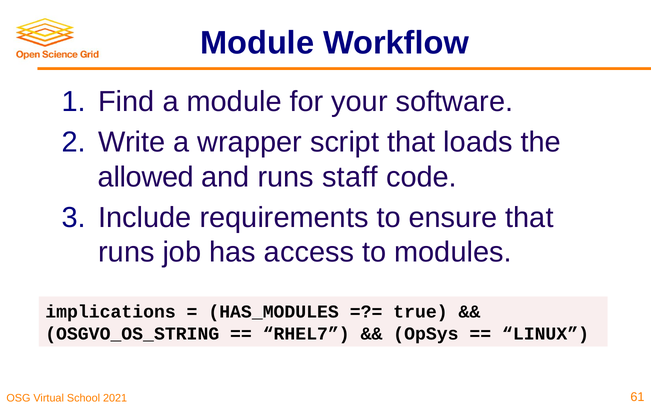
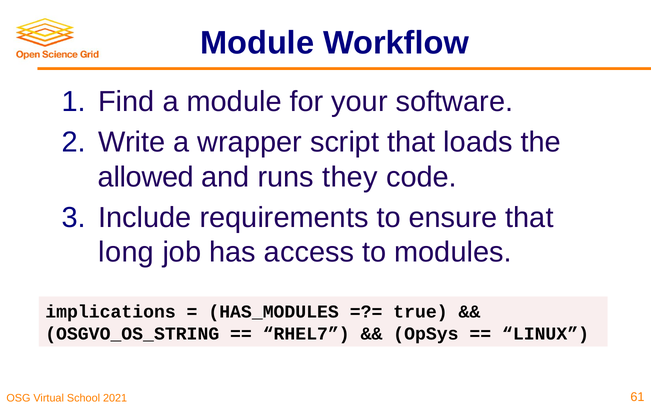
staff: staff -> they
runs at (126, 252): runs -> long
